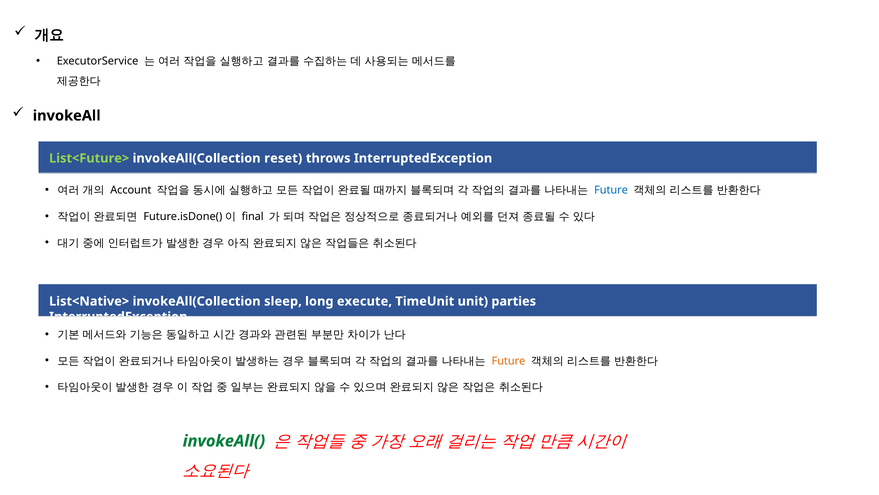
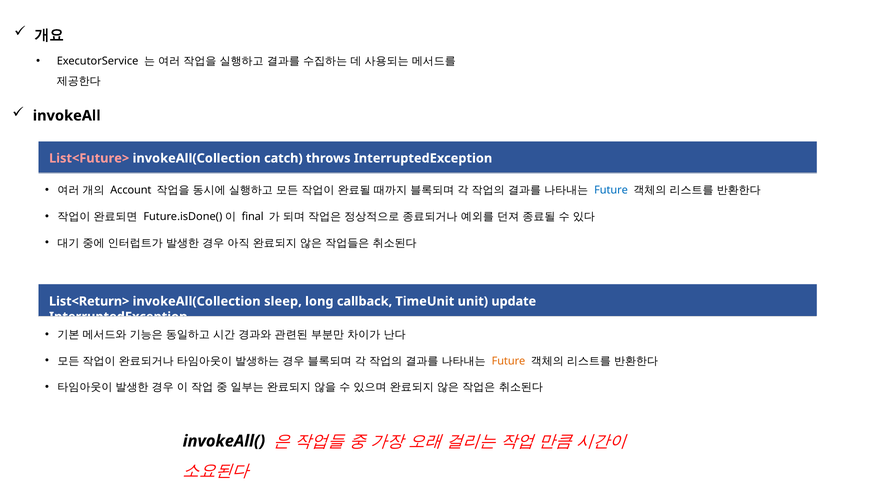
List<Future> colour: light green -> pink
reset: reset -> catch
List<Native>: List<Native> -> List<Return>
execute: execute -> callback
parties: parties -> update
invokeAll( colour: green -> black
